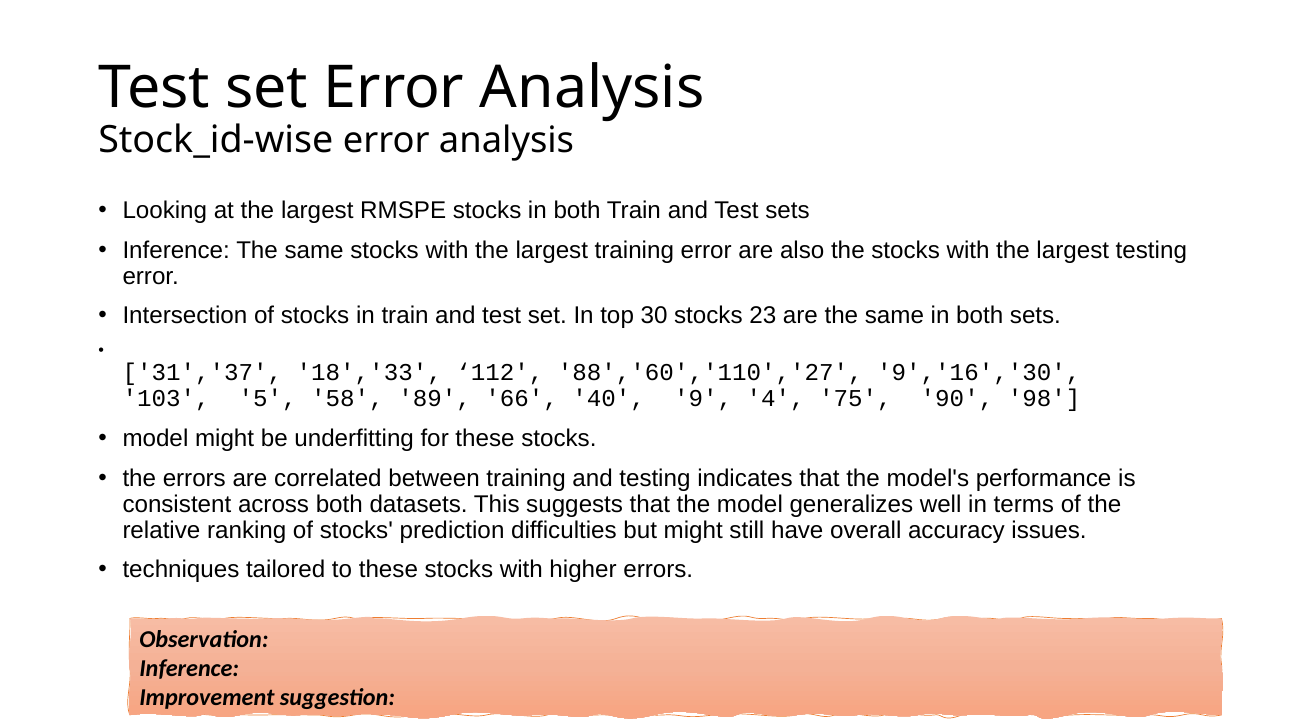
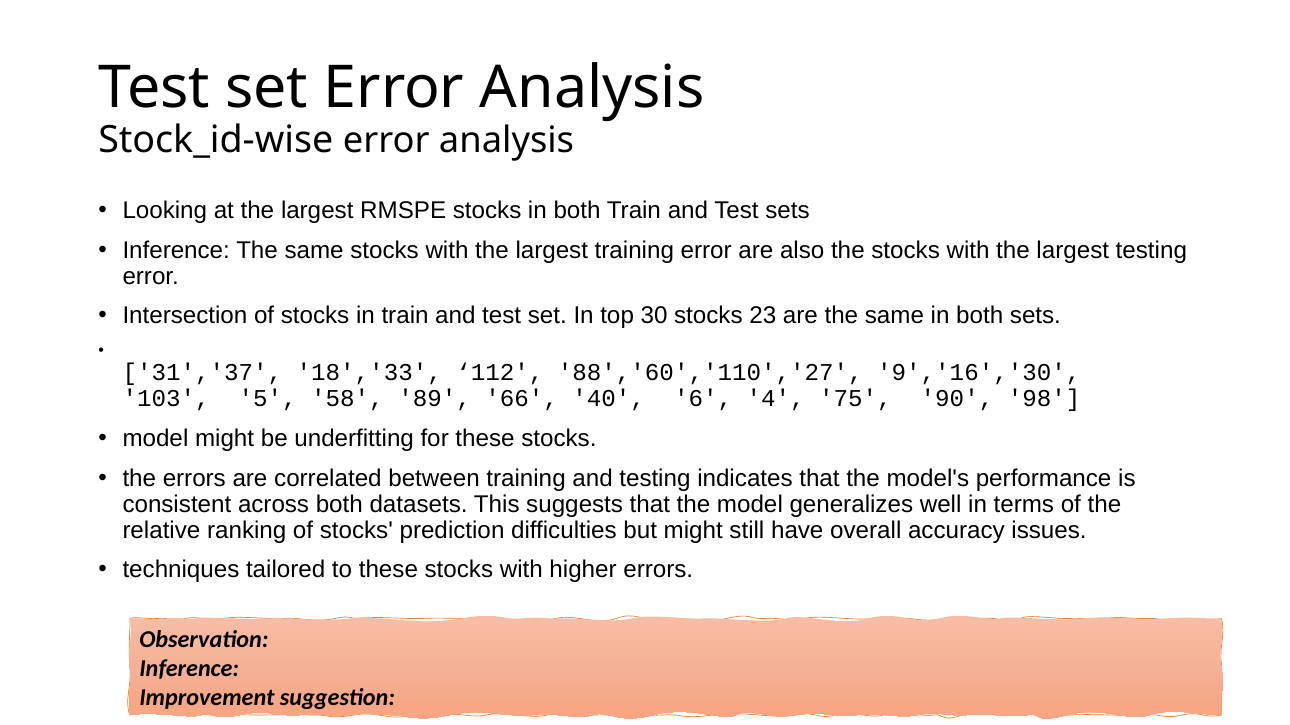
9: 9 -> 6
